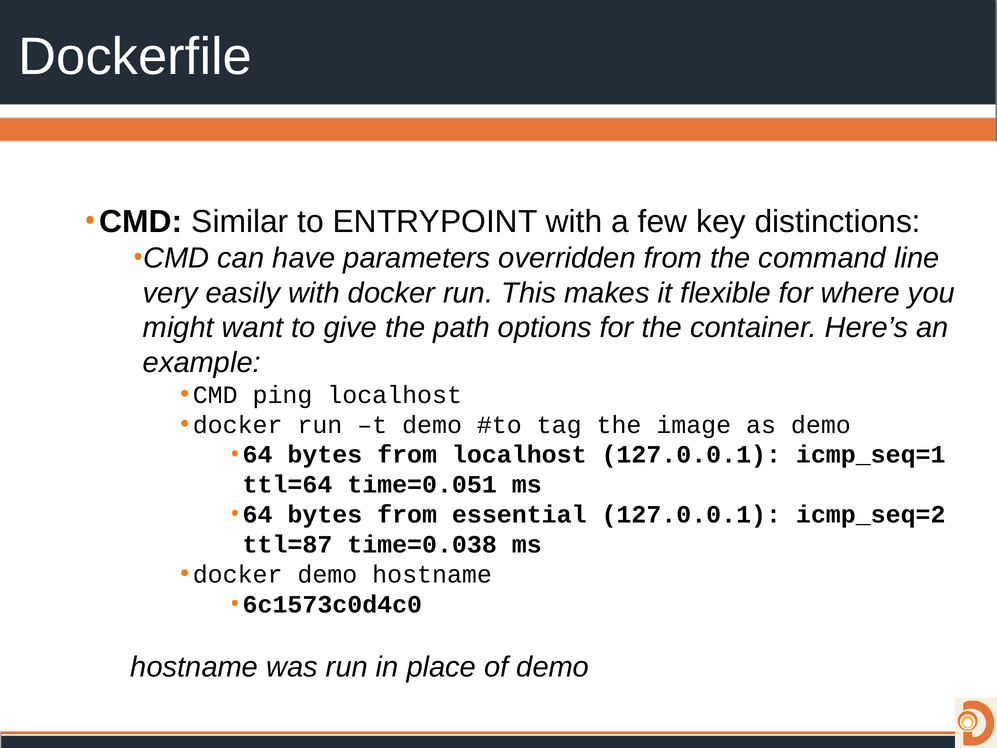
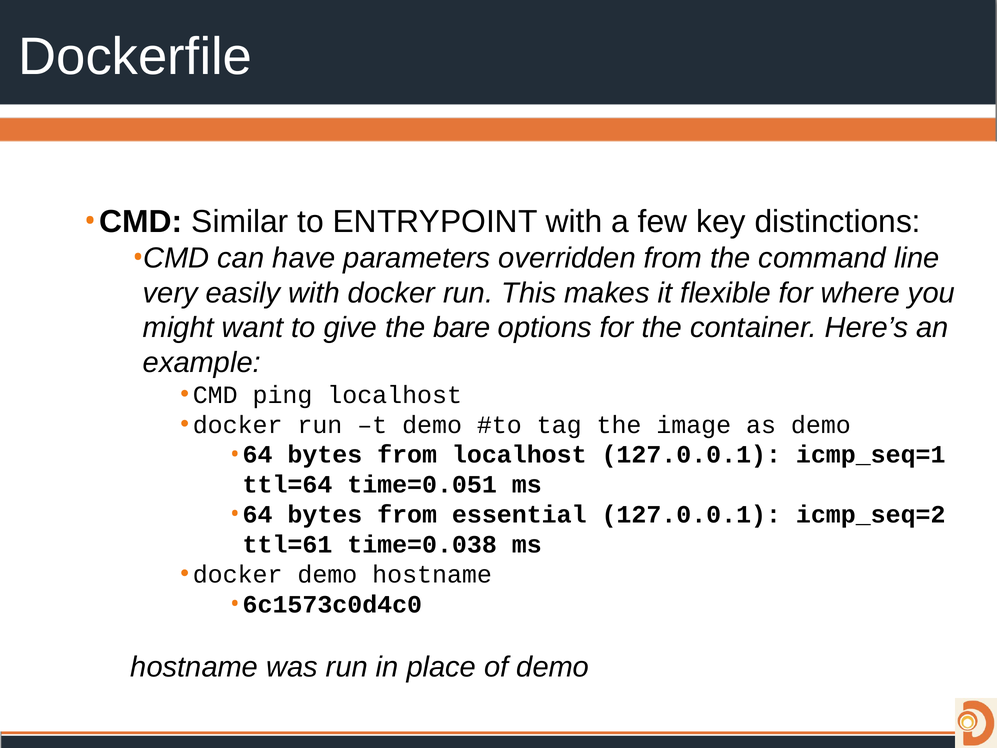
path: path -> bare
ttl=87: ttl=87 -> ttl=61
